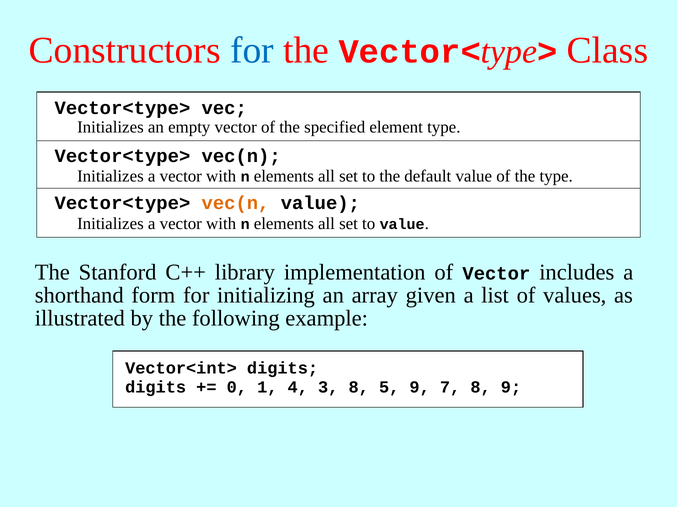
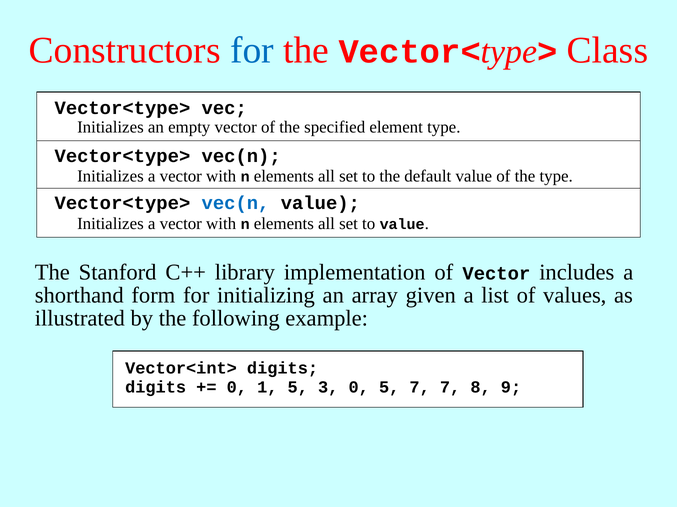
vec(n at (235, 203) colour: orange -> blue
1 4: 4 -> 5
3 8: 8 -> 0
5 9: 9 -> 7
